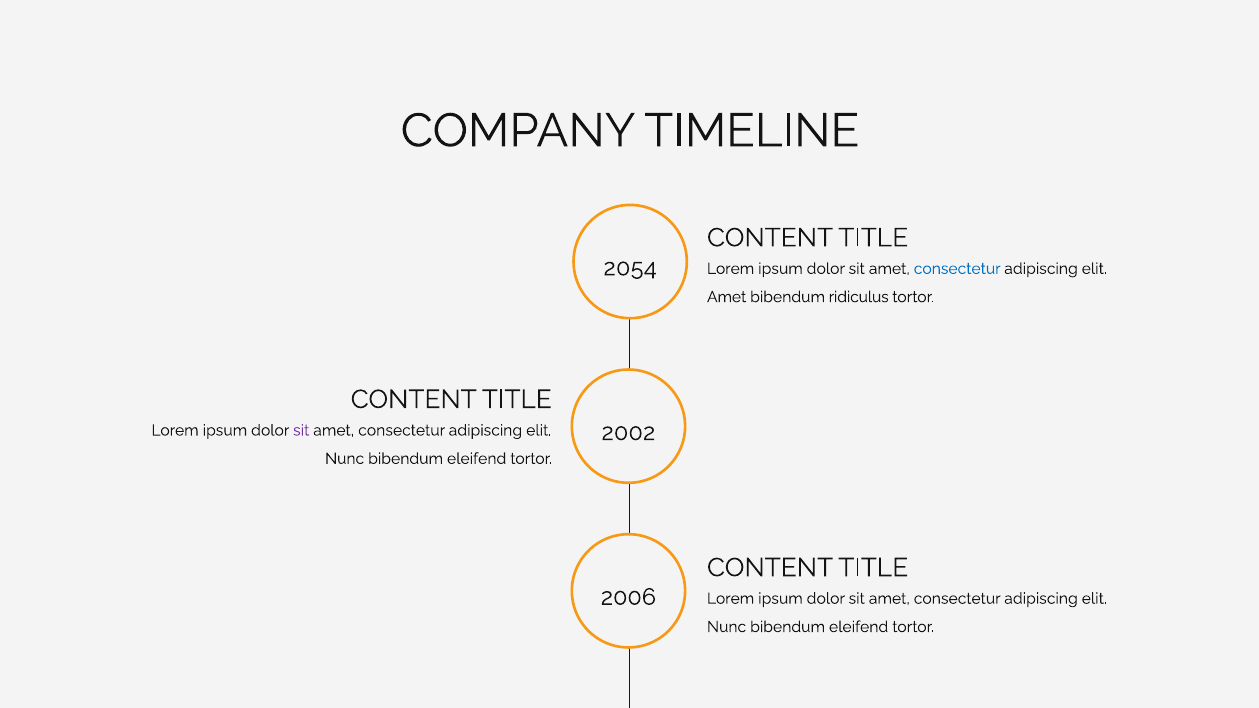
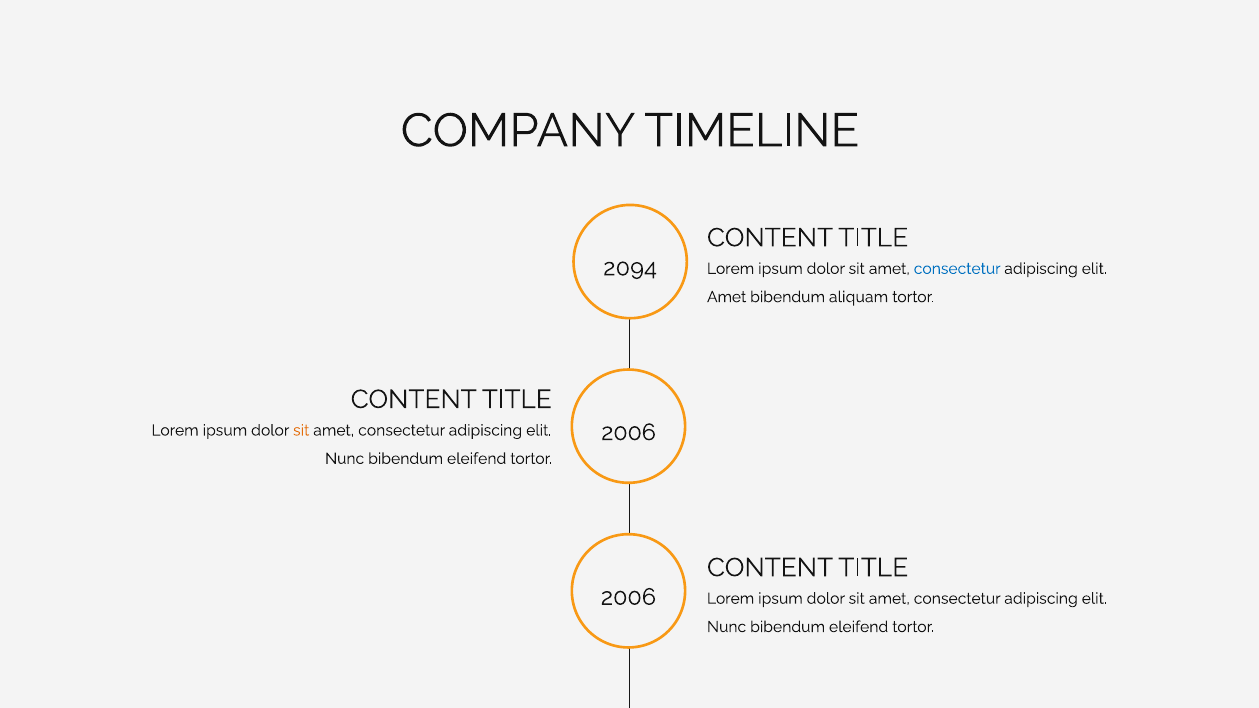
2054: 2054 -> 2094
ridiculus: ridiculus -> aliquam
2002 at (628, 432): 2002 -> 2006
sit at (301, 430) colour: purple -> orange
